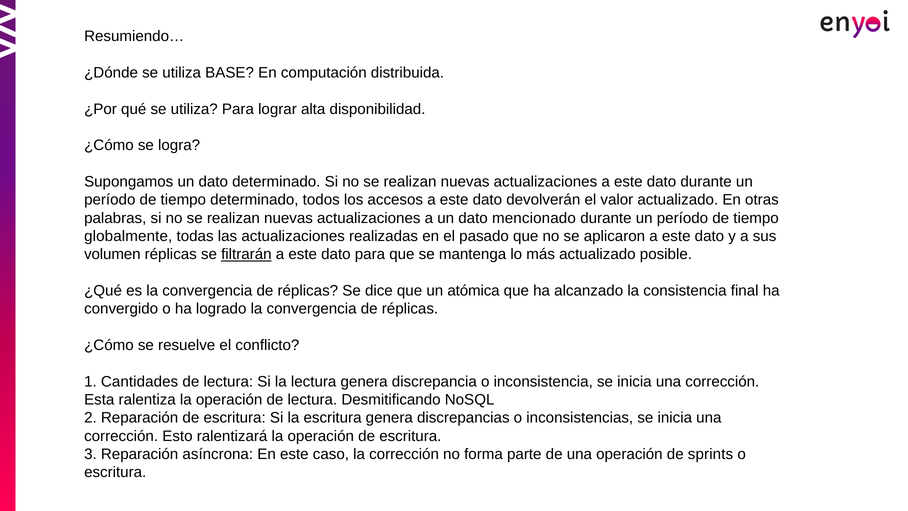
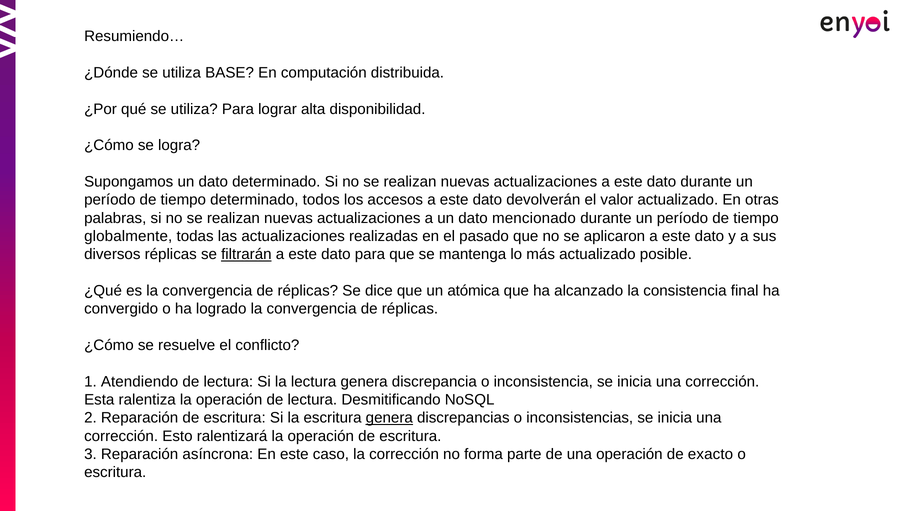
volumen: volumen -> diversos
Cantidades: Cantidades -> Atendiendo
genera at (389, 418) underline: none -> present
sprints: sprints -> exacto
